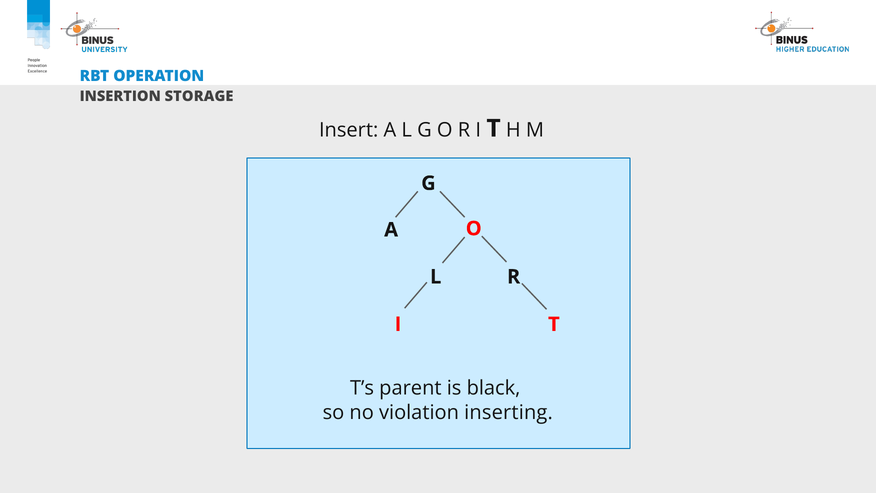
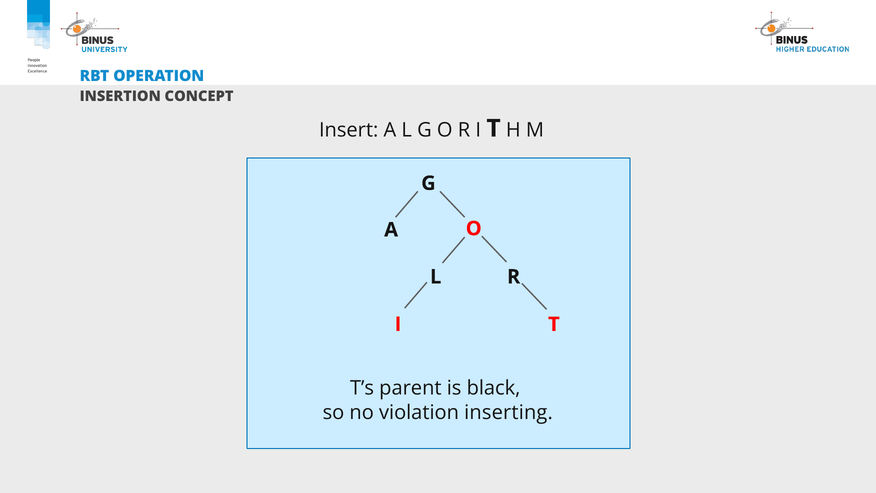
STORAGE: STORAGE -> CONCEPT
